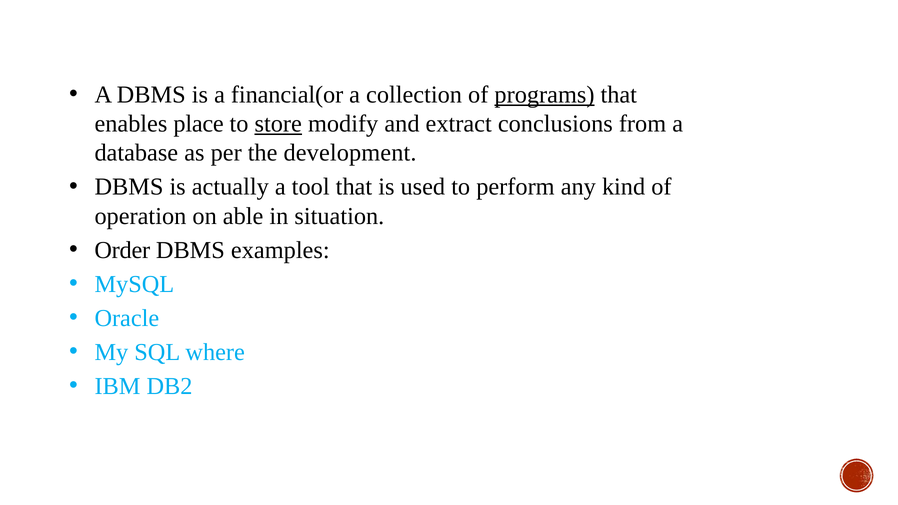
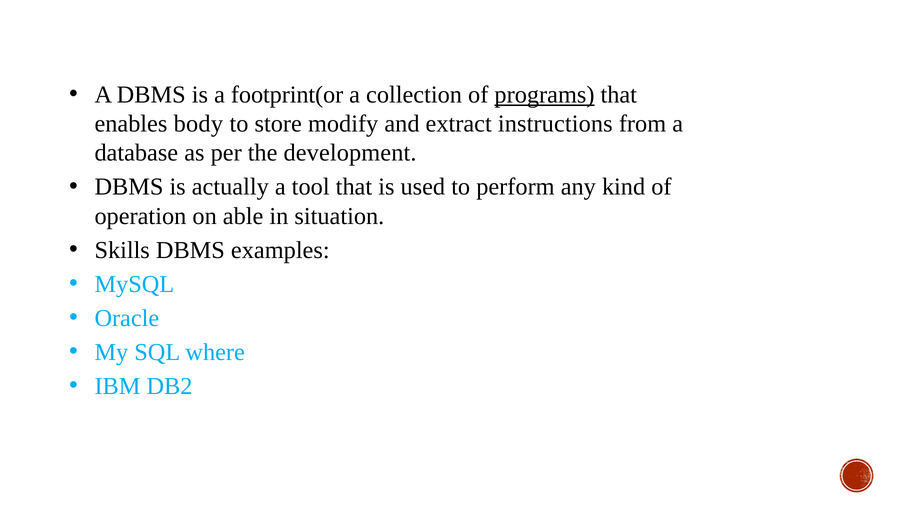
financial(or: financial(or -> footprint(or
place: place -> body
store underline: present -> none
conclusions: conclusions -> instructions
Order: Order -> Skills
